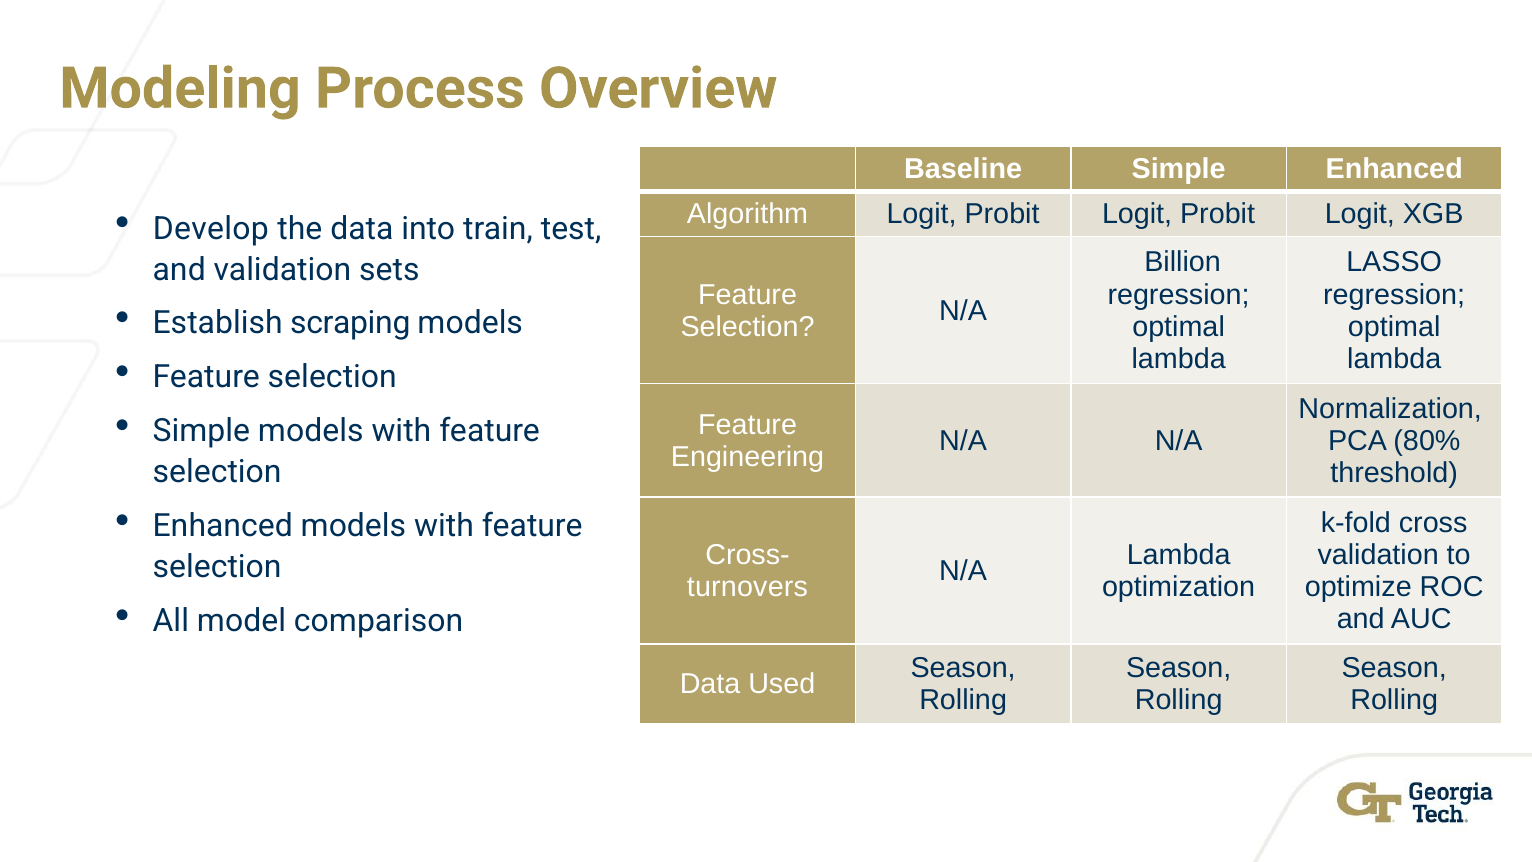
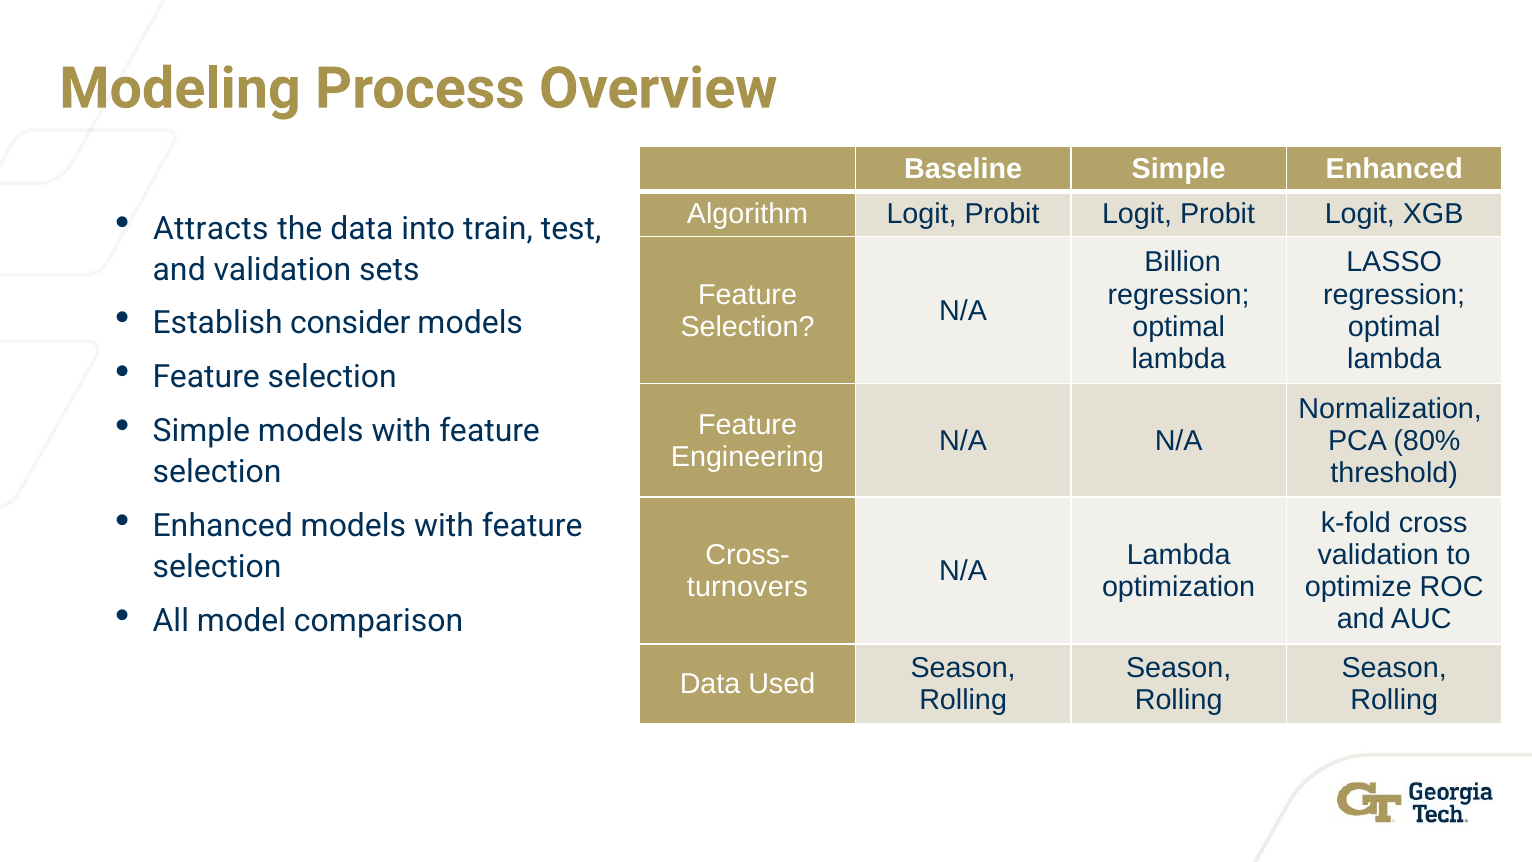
Develop: Develop -> Attracts
scraping: scraping -> consider
